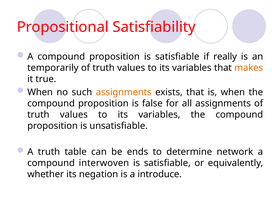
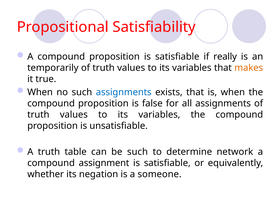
assignments at (124, 92) colour: orange -> blue
be ends: ends -> such
interwoven: interwoven -> assignment
introduce: introduce -> someone
